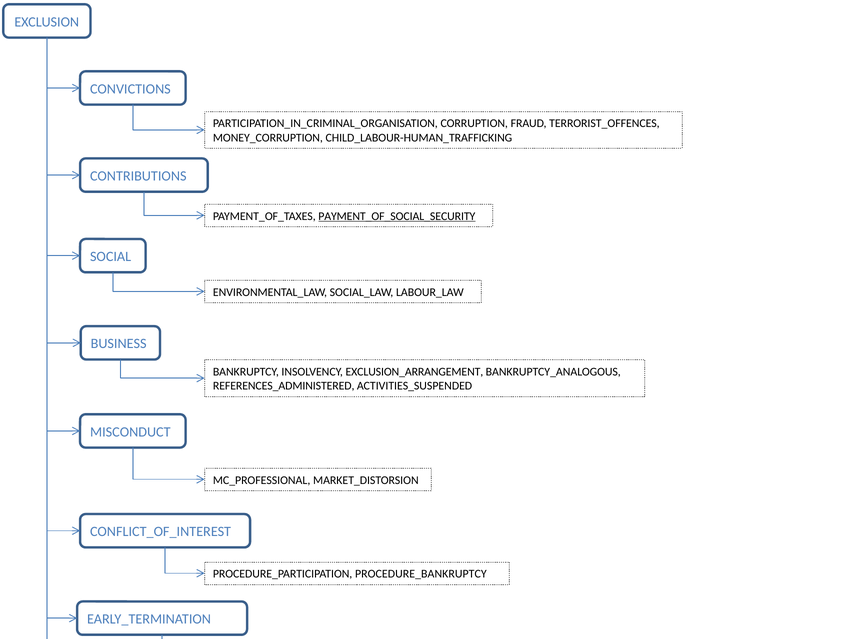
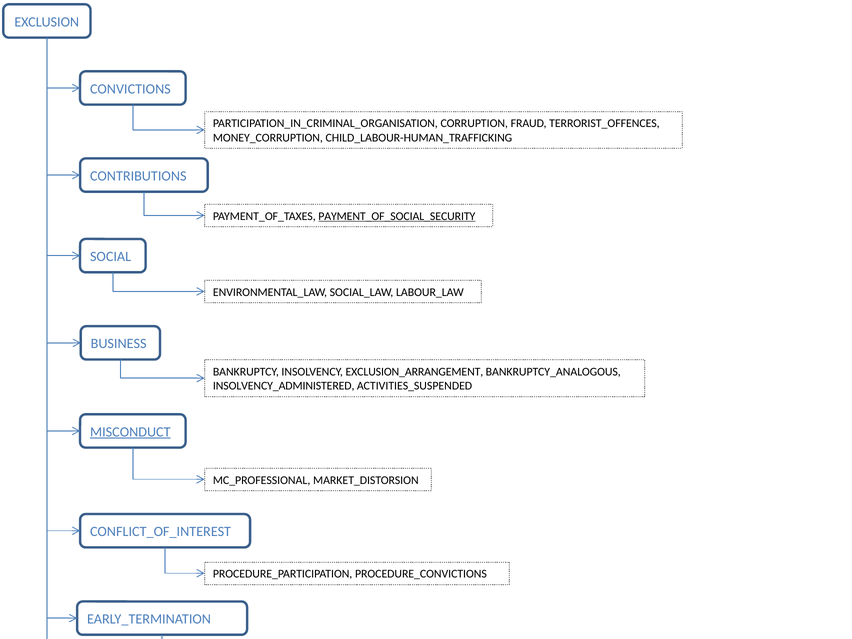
REFERENCES_ADMINISTERED: REFERENCES_ADMINISTERED -> INSOLVENCY_ADMINISTERED
MISCONDUCT underline: none -> present
PROCEDURE_BANKRUPTCY: PROCEDURE_BANKRUPTCY -> PROCEDURE_CONVICTIONS
